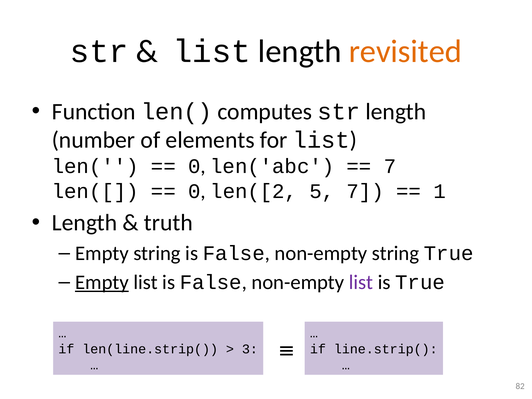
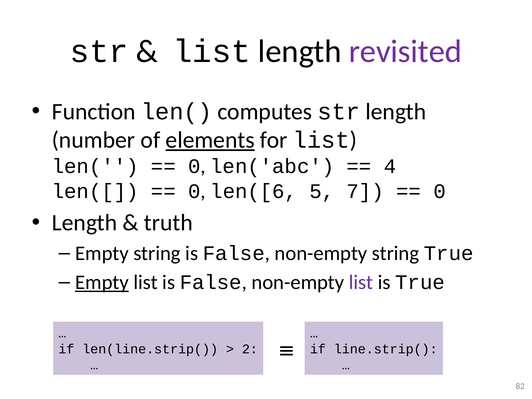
revisited colour: orange -> purple
elements underline: none -> present
7 at (390, 166): 7 -> 4
len([2: len([2 -> len([6
1 at (440, 191): 1 -> 0
3: 3 -> 2
